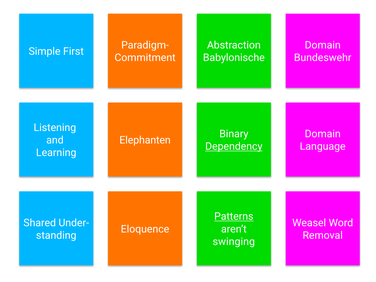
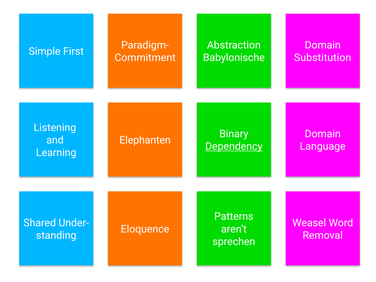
Bundeswehr: Bundeswehr -> Substitution
Patterns underline: present -> none
swinging: swinging -> sprechen
